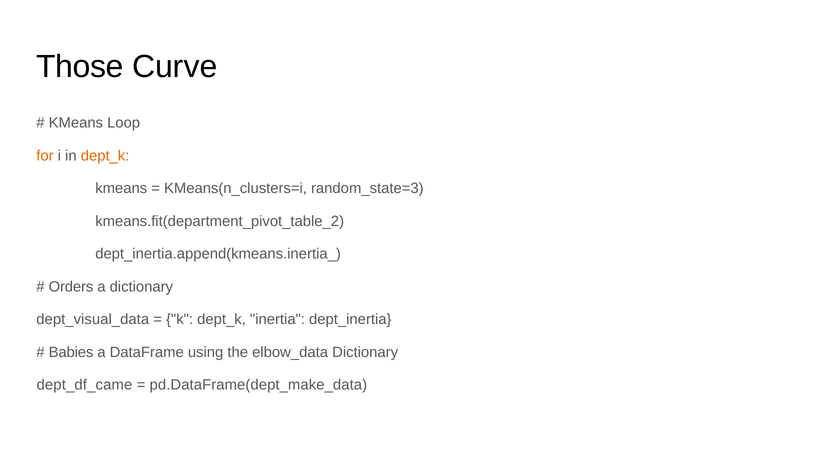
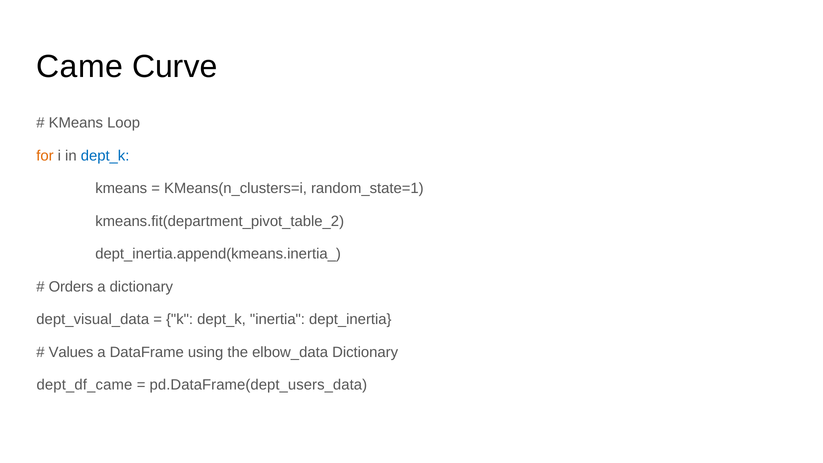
Those: Those -> Came
dept_k at (105, 156) colour: orange -> blue
random_state=3: random_state=3 -> random_state=1
Babies: Babies -> Values
pd.DataFrame(dept_make_data: pd.DataFrame(dept_make_data -> pd.DataFrame(dept_users_data
